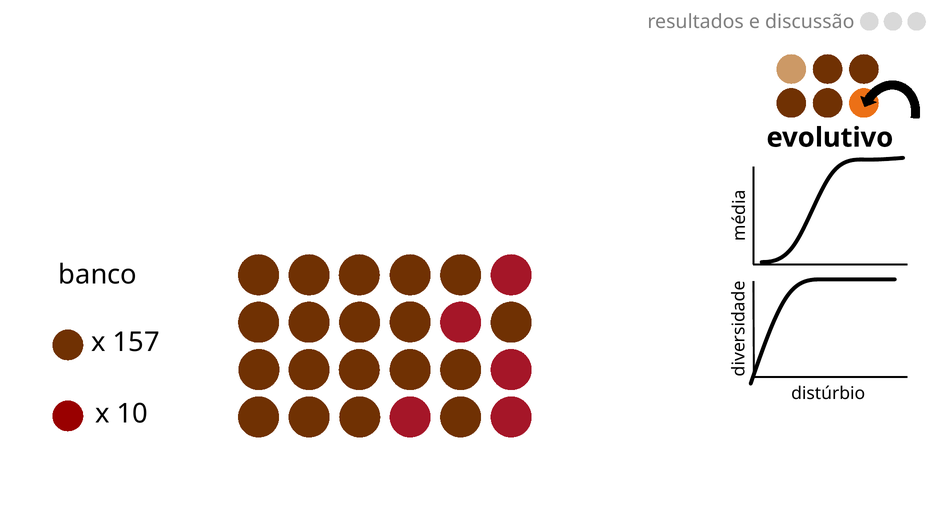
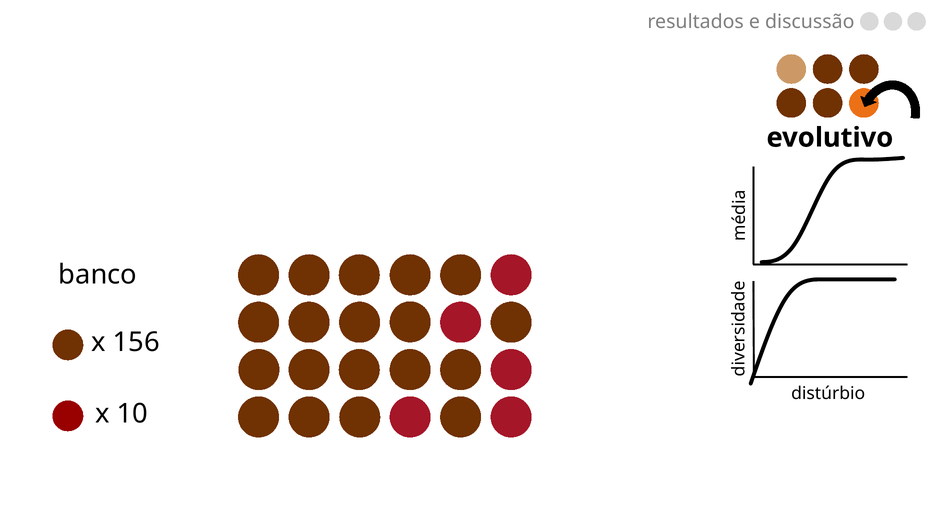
157: 157 -> 156
